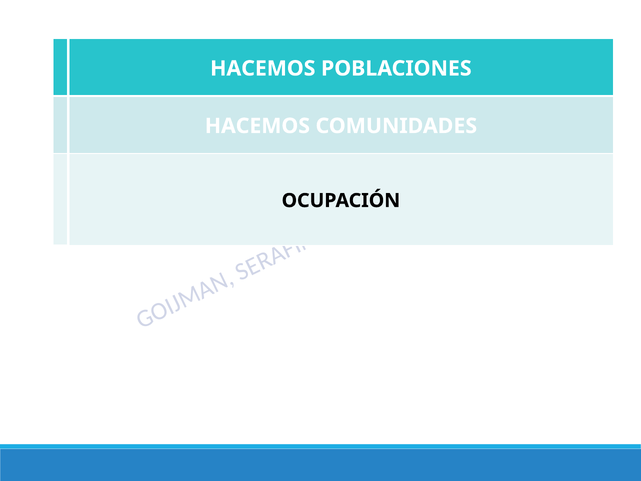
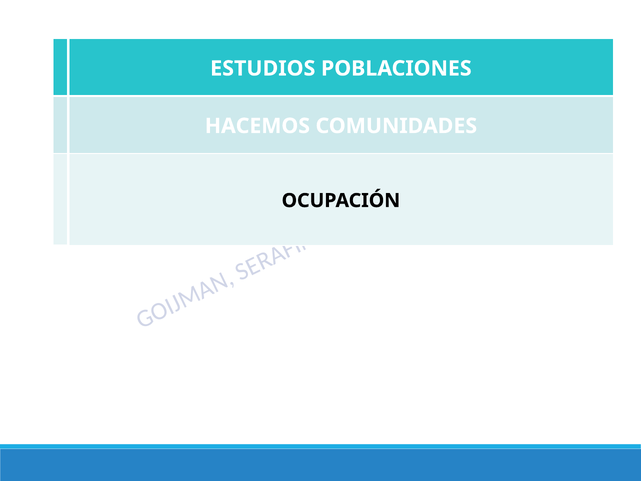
HACEMOS at (263, 68): HACEMOS -> ESTUDIOS
